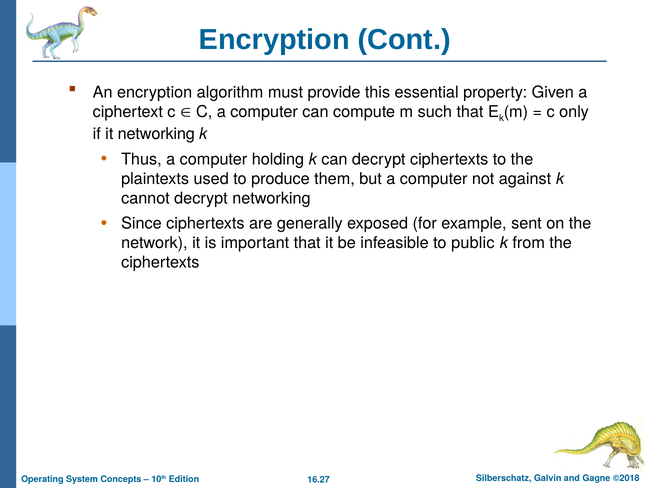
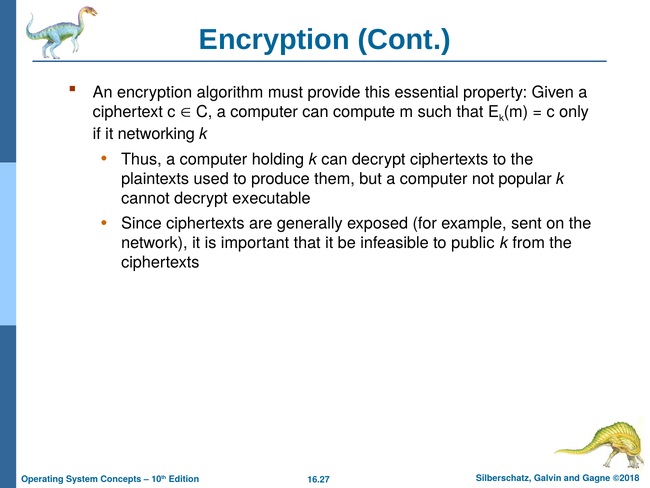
against: against -> popular
decrypt networking: networking -> executable
